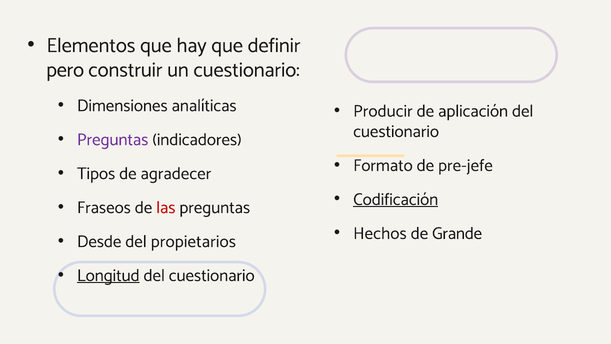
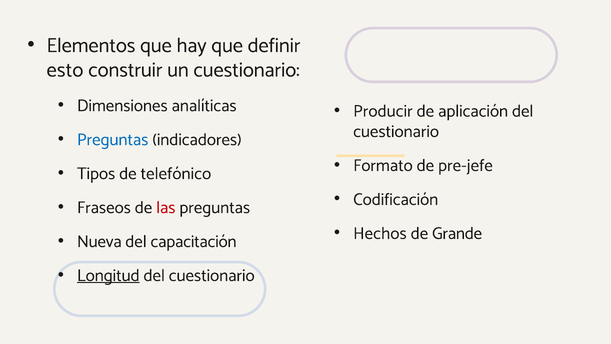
pero: pero -> esto
Preguntas at (113, 139) colour: purple -> blue
agradecer: agradecer -> telefónico
Codificación underline: present -> none
Desde: Desde -> Nueva
propietarios: propietarios -> capacitación
